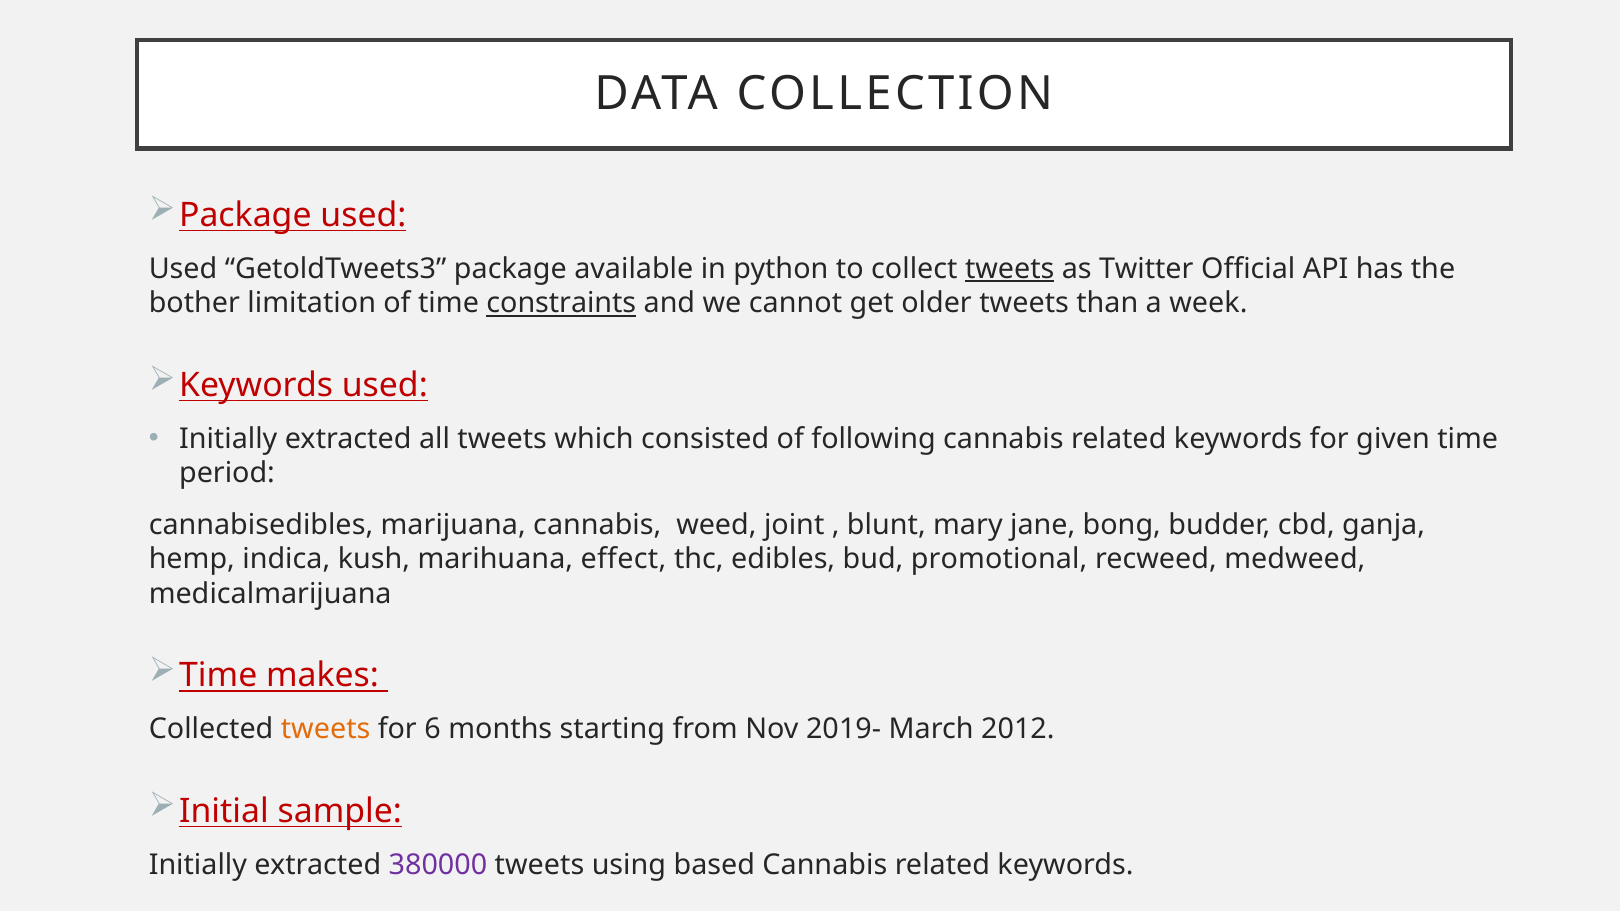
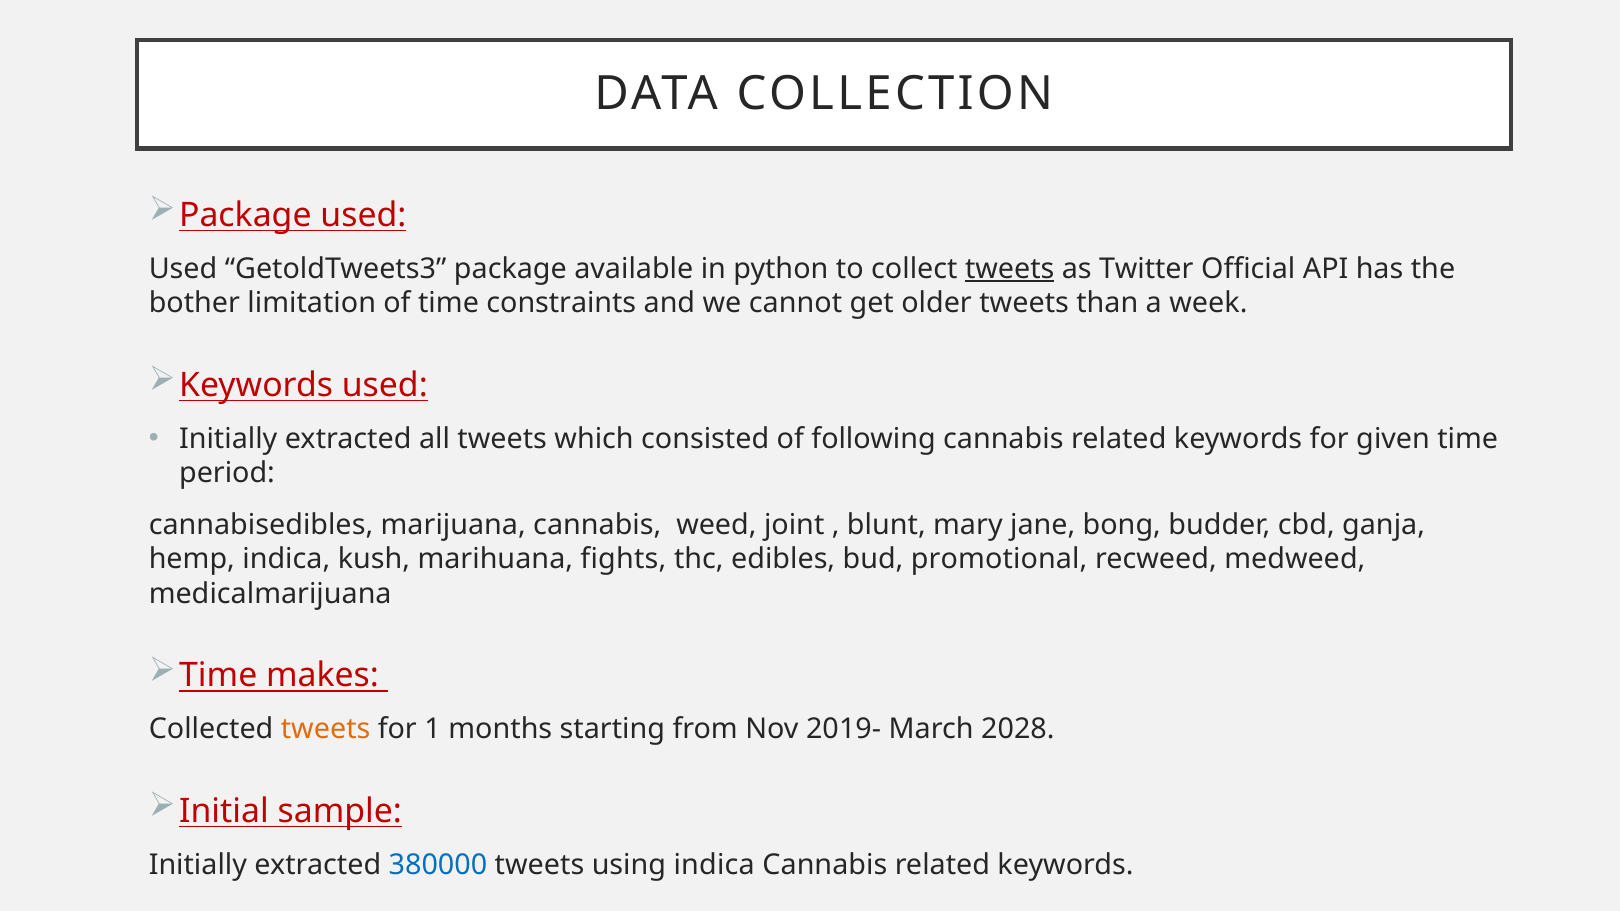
constraints underline: present -> none
effect: effect -> fights
6: 6 -> 1
2012: 2012 -> 2028
380000 colour: purple -> blue
using based: based -> indica
